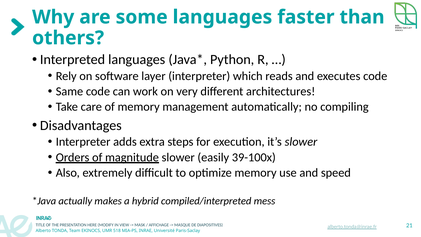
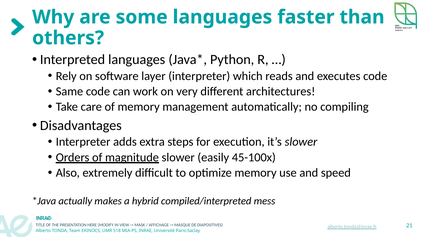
39-100x: 39-100x -> 45-100x
